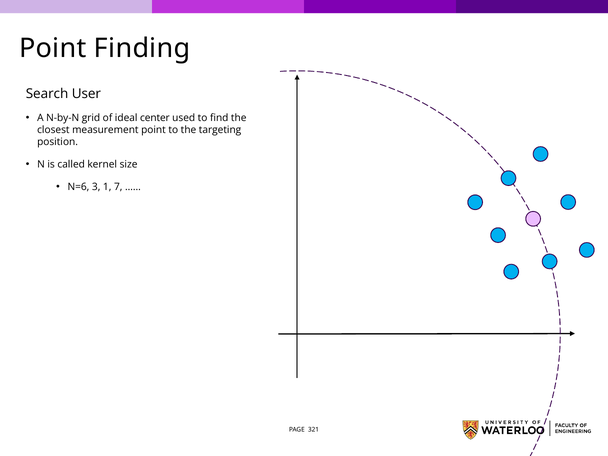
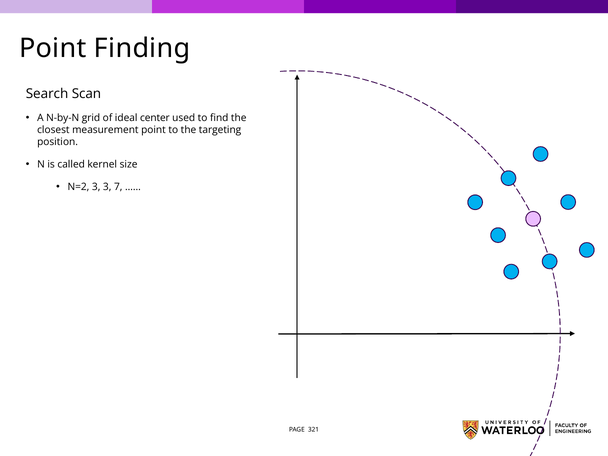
User: User -> Scan
N=6: N=6 -> N=2
3 1: 1 -> 3
